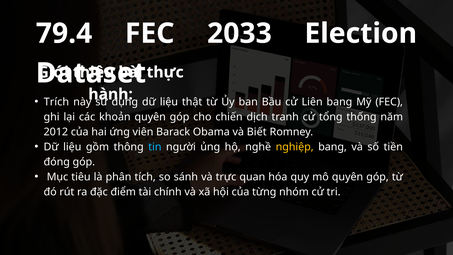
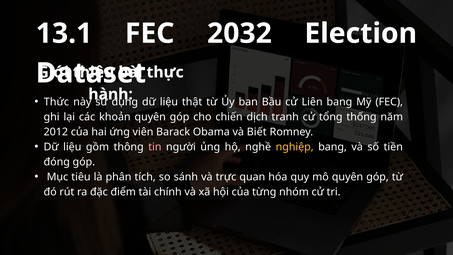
79.4: 79.4 -> 13.1
2033: 2033 -> 2032
Trích: Trích -> Thức
tin colour: light blue -> pink
